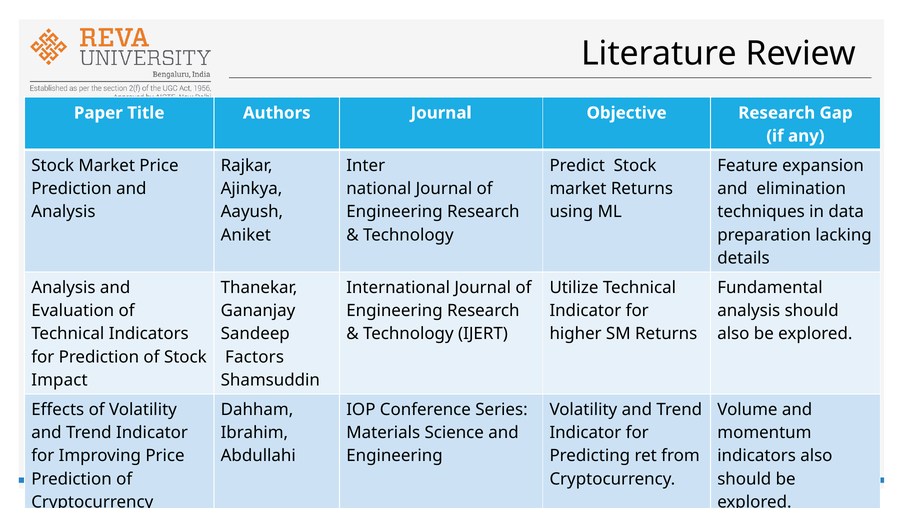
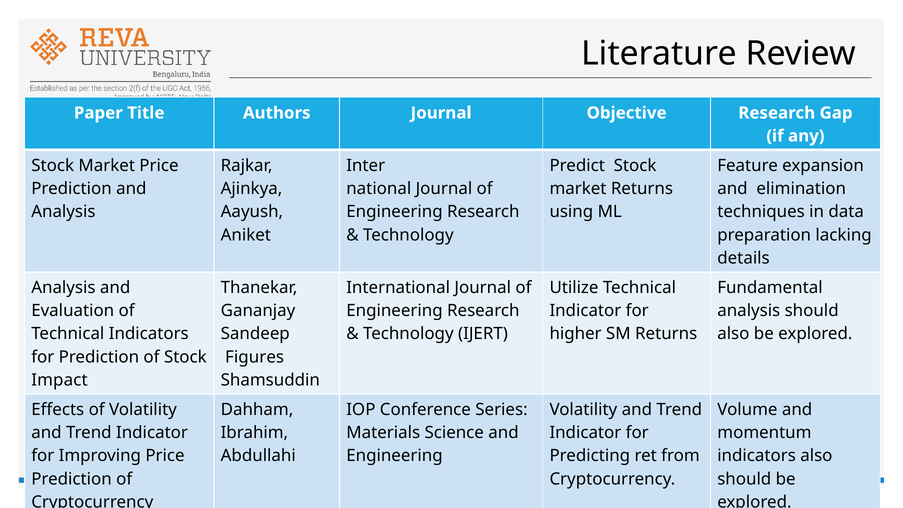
Factors: Factors -> Figures
